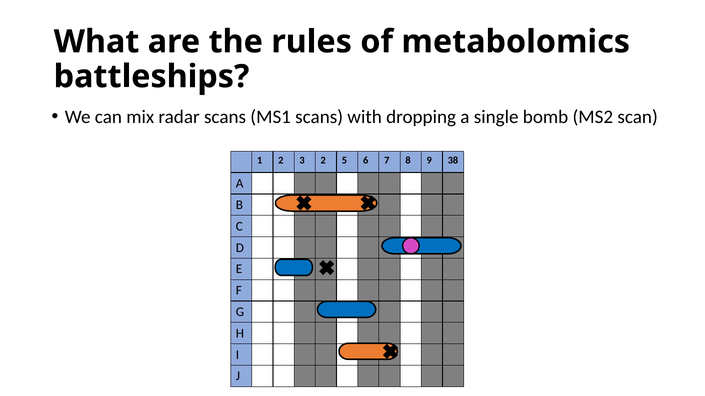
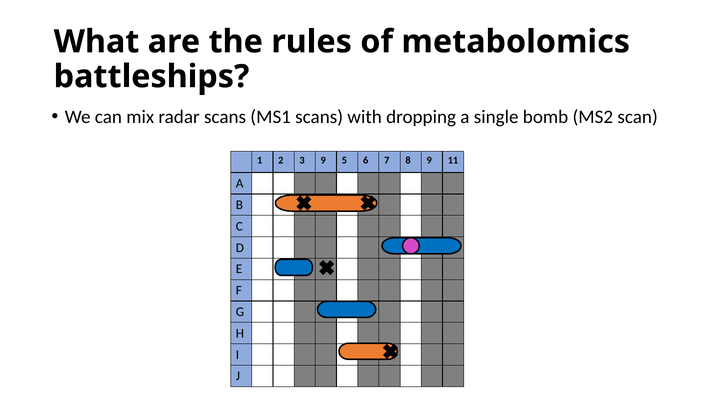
3 2: 2 -> 9
38: 38 -> 11
